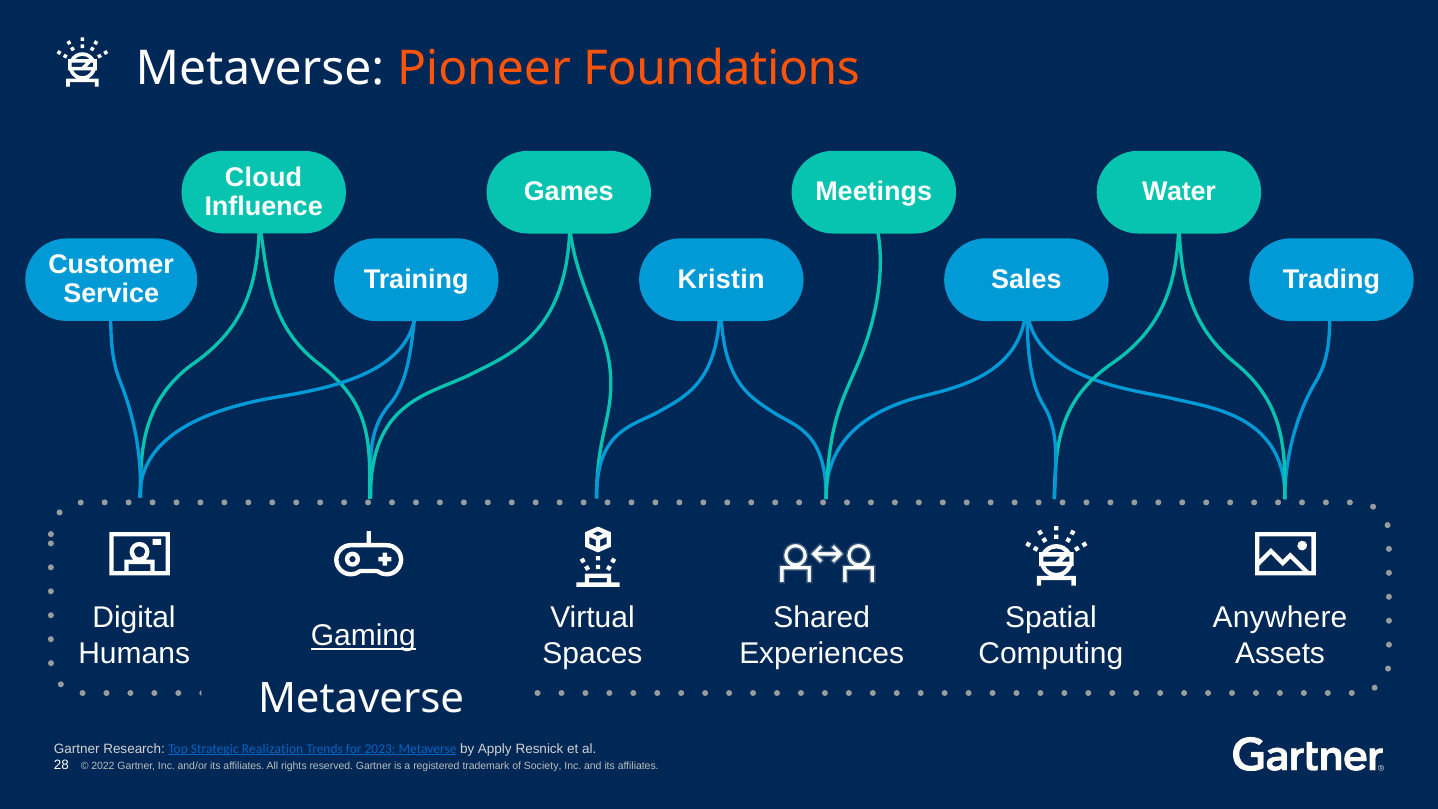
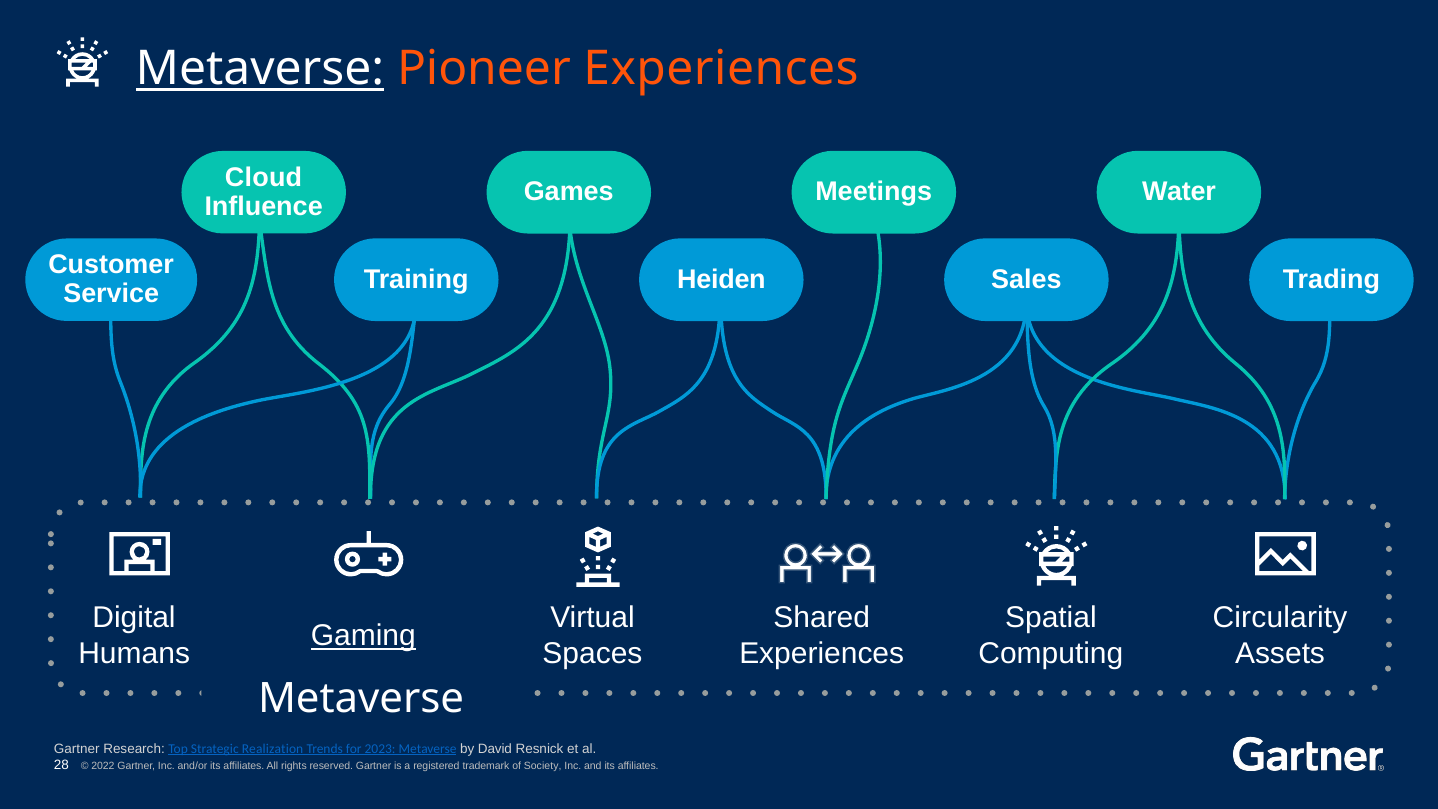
Metaverse at (260, 69) underline: none -> present
Pioneer Foundations: Foundations -> Experiences
Kristin: Kristin -> Heiden
Anywhere: Anywhere -> Circularity
Apply: Apply -> David
